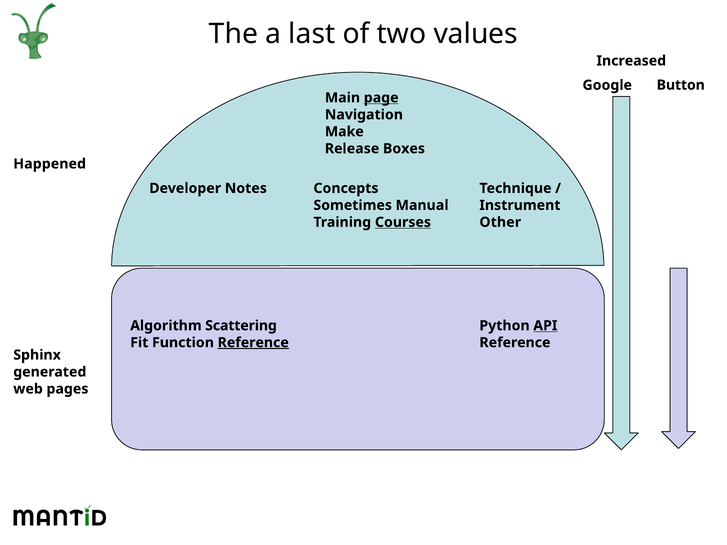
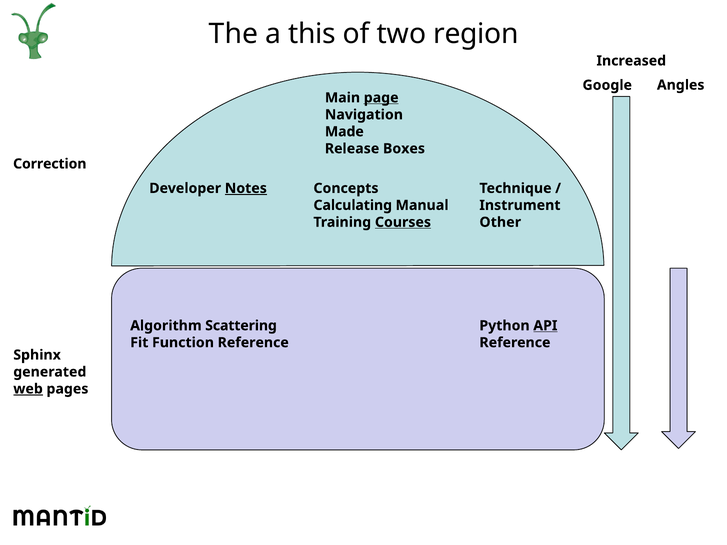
last: last -> this
values: values -> region
Button: Button -> Angles
Make: Make -> Made
Happened: Happened -> Correction
Notes underline: none -> present
Sometimes: Sometimes -> Calculating
Reference at (253, 343) underline: present -> none
web underline: none -> present
